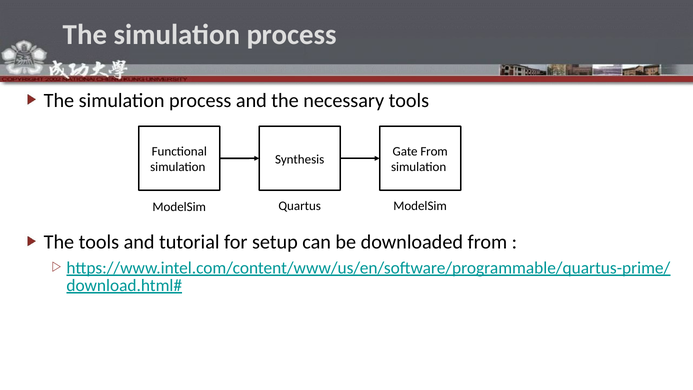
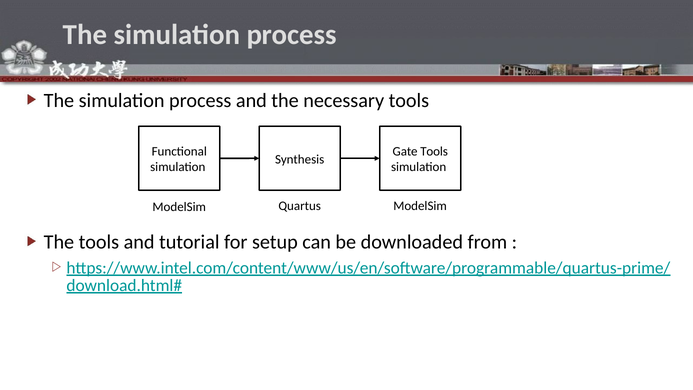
Gate From: From -> Tools
